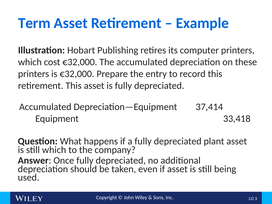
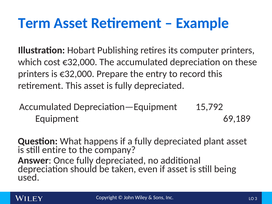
37,414: 37,414 -> 15,792
33,418: 33,418 -> 69,189
still which: which -> entire
